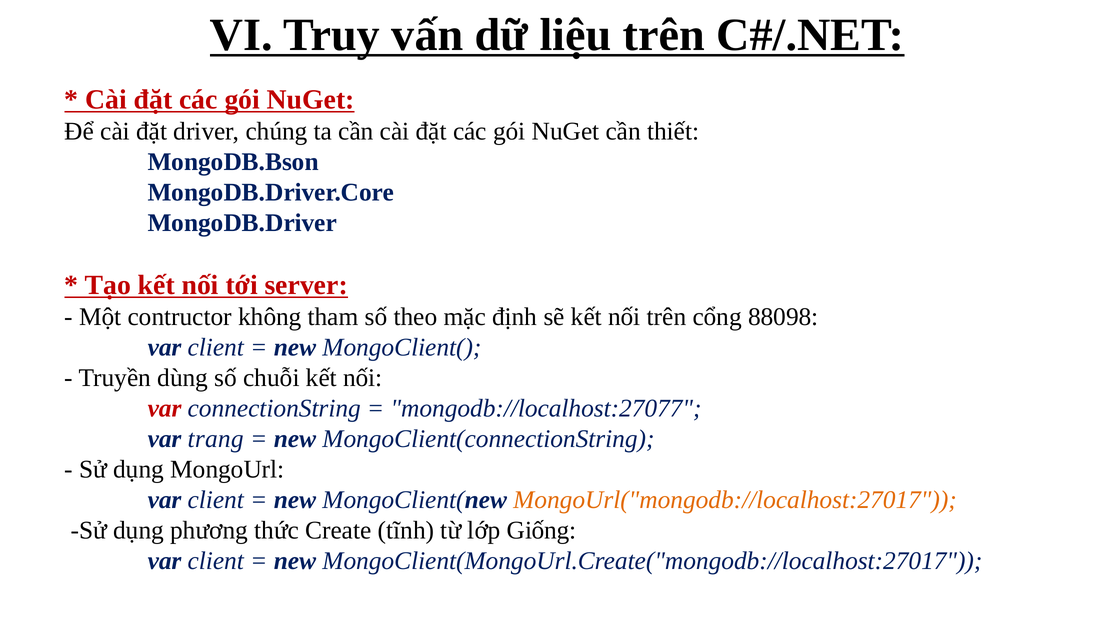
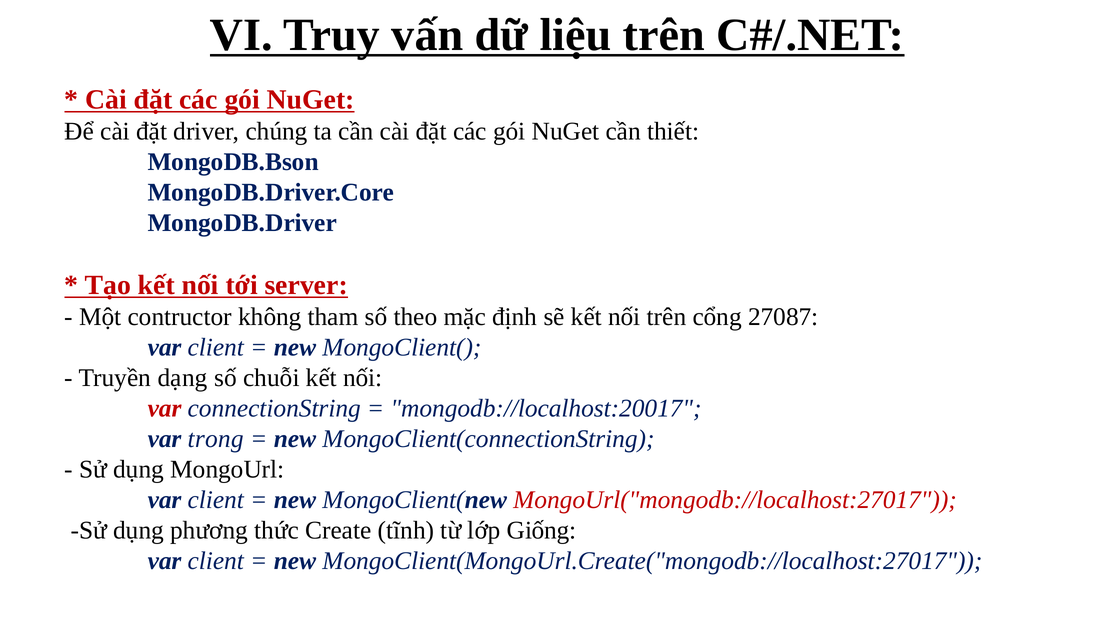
88098: 88098 -> 27087
dùng: dùng -> dạng
mongodb://localhost:27077: mongodb://localhost:27077 -> mongodb://localhost:20017
trang: trang -> trong
MongoUrl("mongodb://localhost:27017 colour: orange -> red
